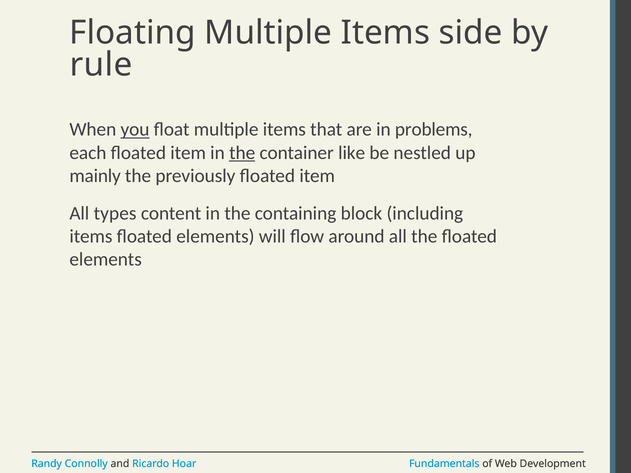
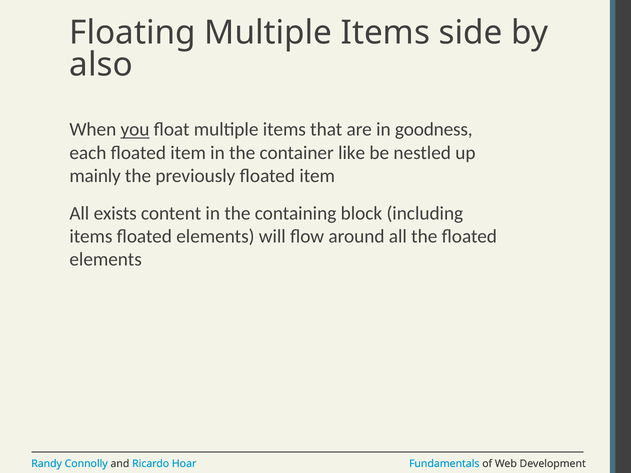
rule: rule -> also
problems: problems -> goodness
the at (242, 153) underline: present -> none
types: types -> exists
